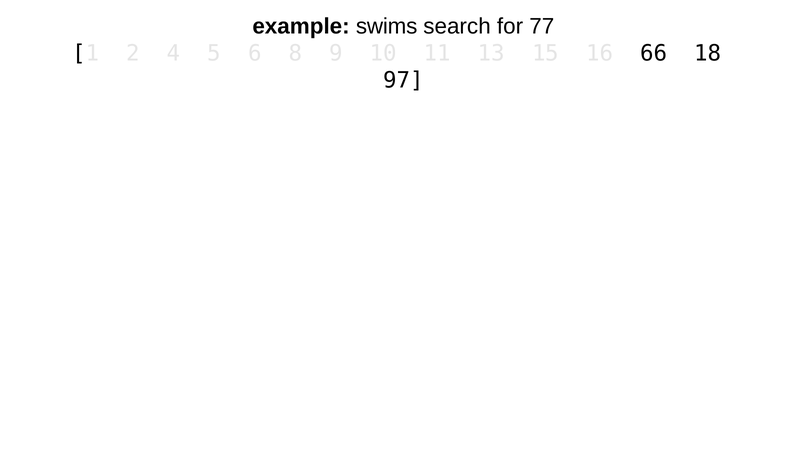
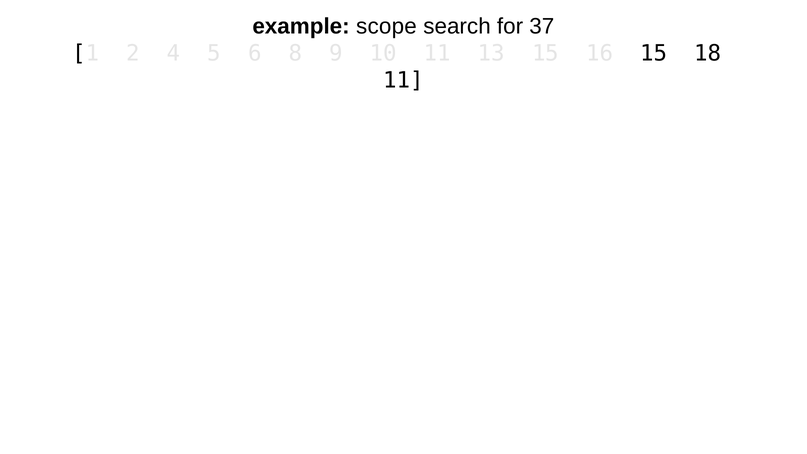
swims: swims -> scope
77: 77 -> 37
16 66: 66 -> 15
97 at (404, 80): 97 -> 11
